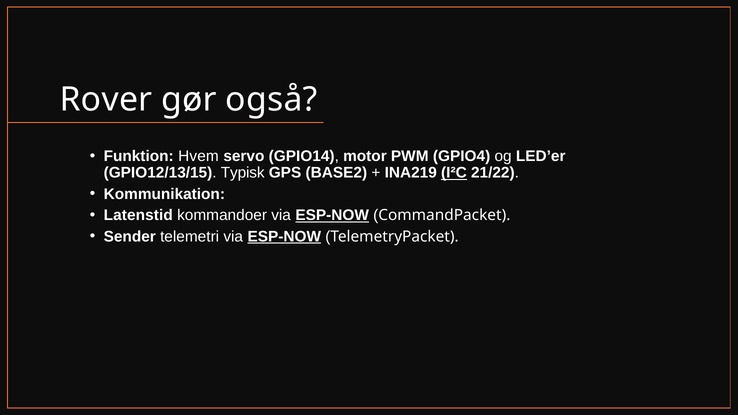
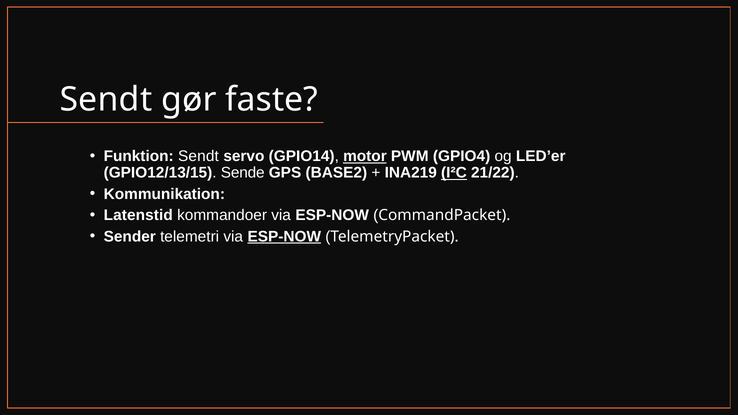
Rover at (106, 100): Rover -> Sendt
også: også -> faste
Funktion Hvem: Hvem -> Sendt
motor underline: none -> present
Typisk: Typisk -> Sende
ESP-NOW at (332, 215) underline: present -> none
